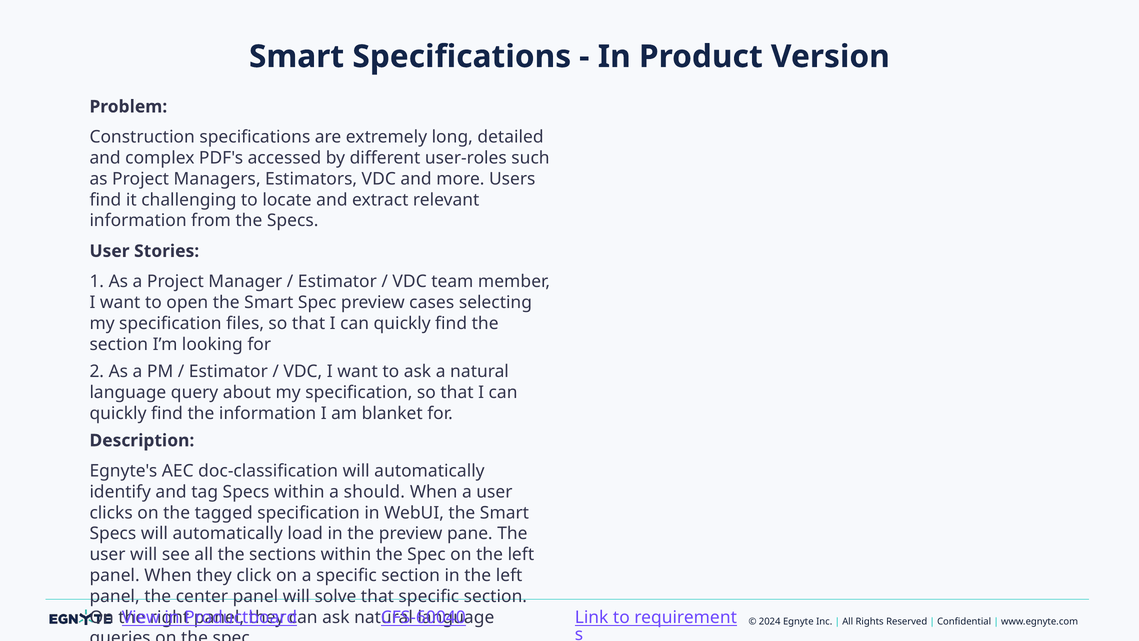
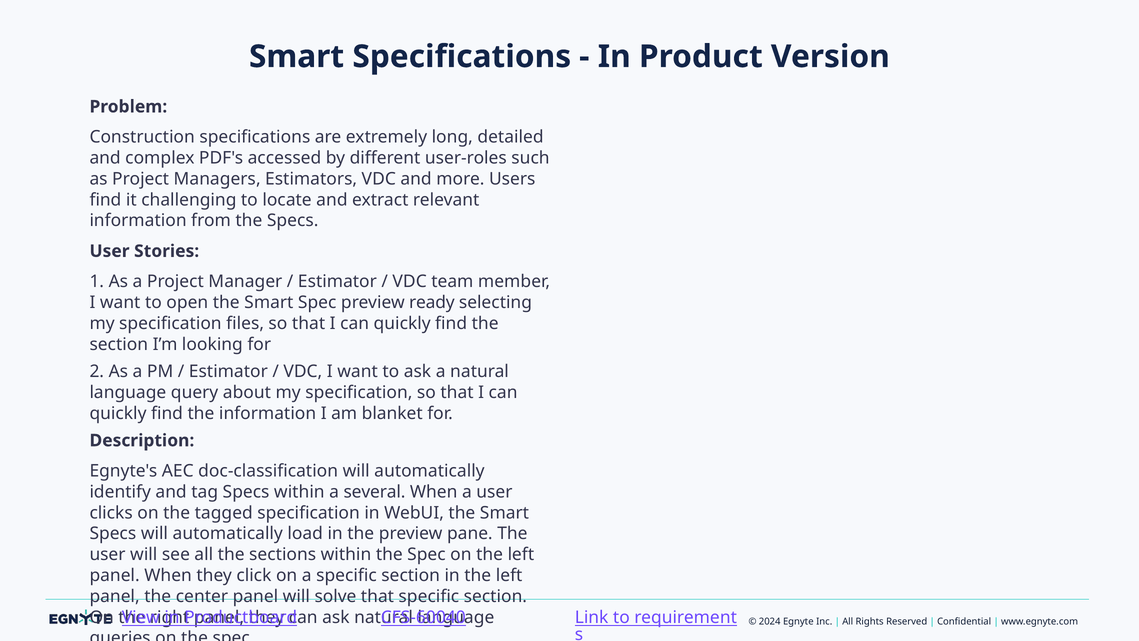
cases: cases -> ready
should: should -> several
